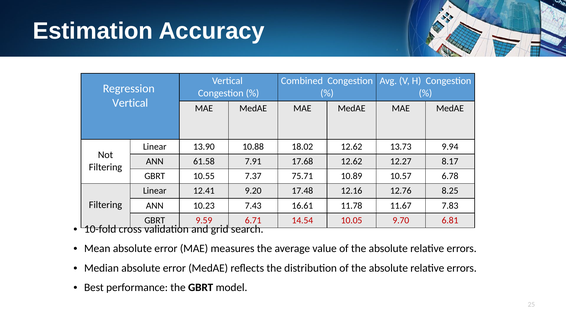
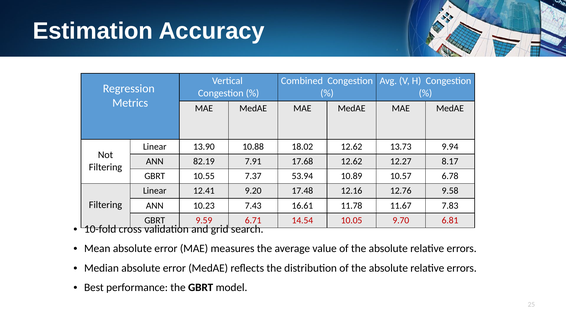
Vertical at (130, 103): Vertical -> Metrics
61.58: 61.58 -> 82.19
75.71: 75.71 -> 53.94
8.25: 8.25 -> 9.58
